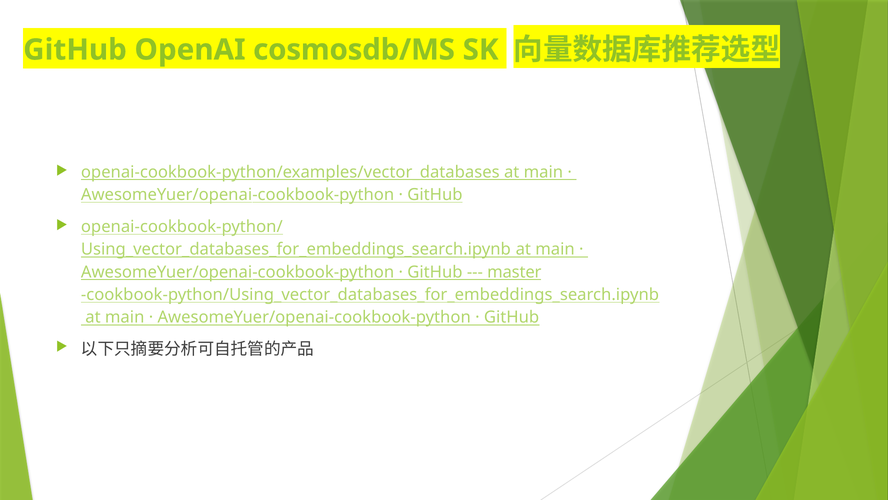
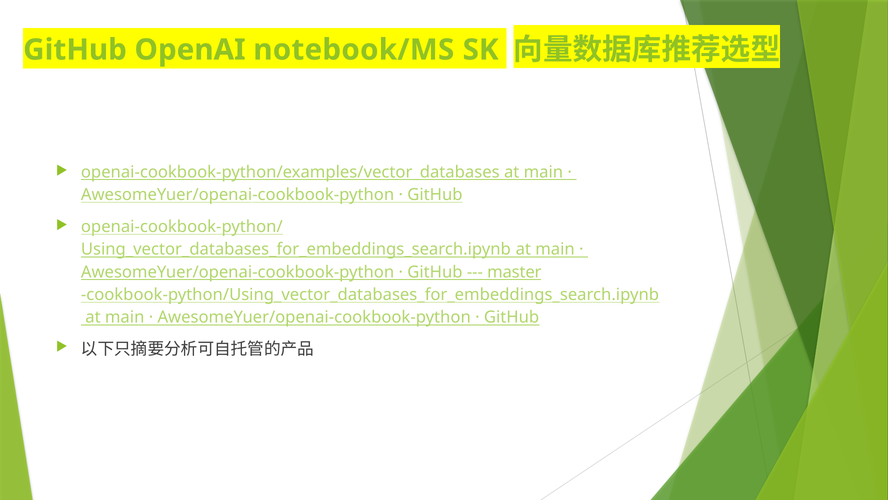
cosmosdb/MS: cosmosdb/MS -> notebook/MS
